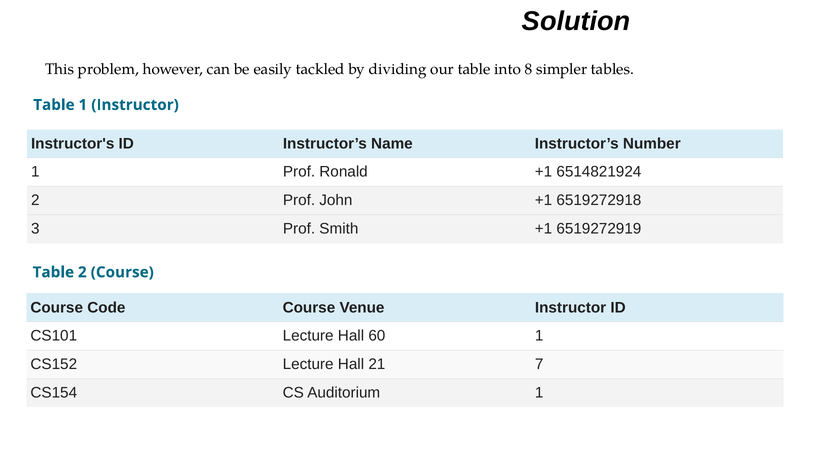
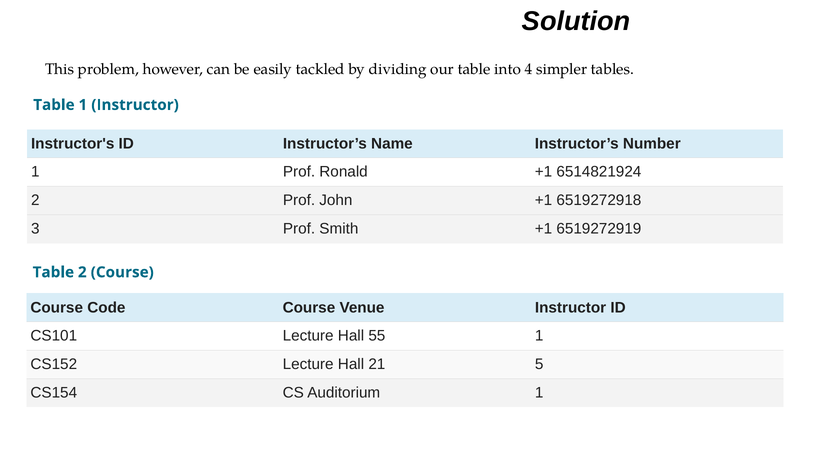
8: 8 -> 4
60: 60 -> 55
7: 7 -> 5
